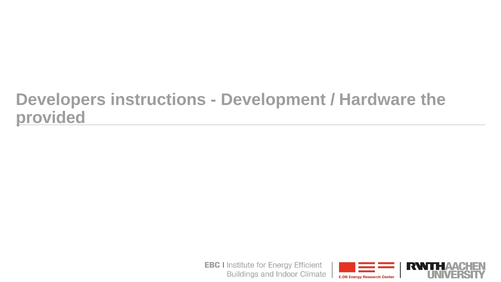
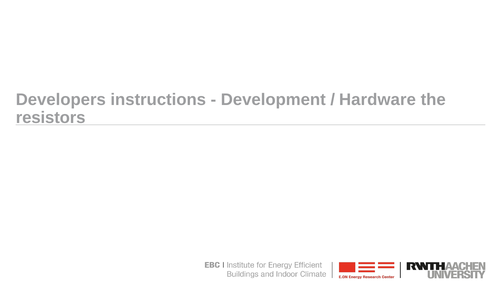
provided: provided -> resistors
